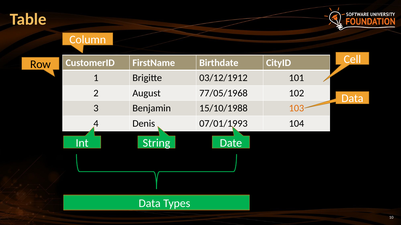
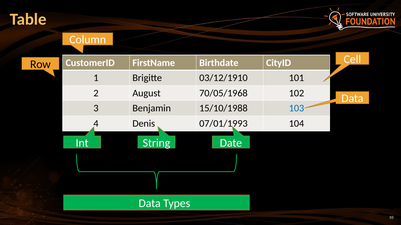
03/12/1912: 03/12/1912 -> 03/12/1910
77/05/1968: 77/05/1968 -> 70/05/1968
103 colour: orange -> blue
